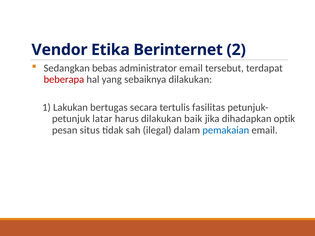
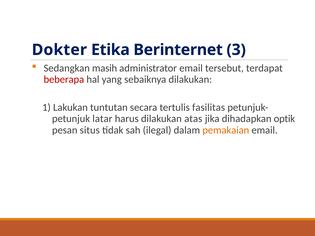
Vendor: Vendor -> Dokter
2: 2 -> 3
bebas: bebas -> masih
bertugas: bertugas -> tuntutan
baik: baik -> atas
pemakaian colour: blue -> orange
